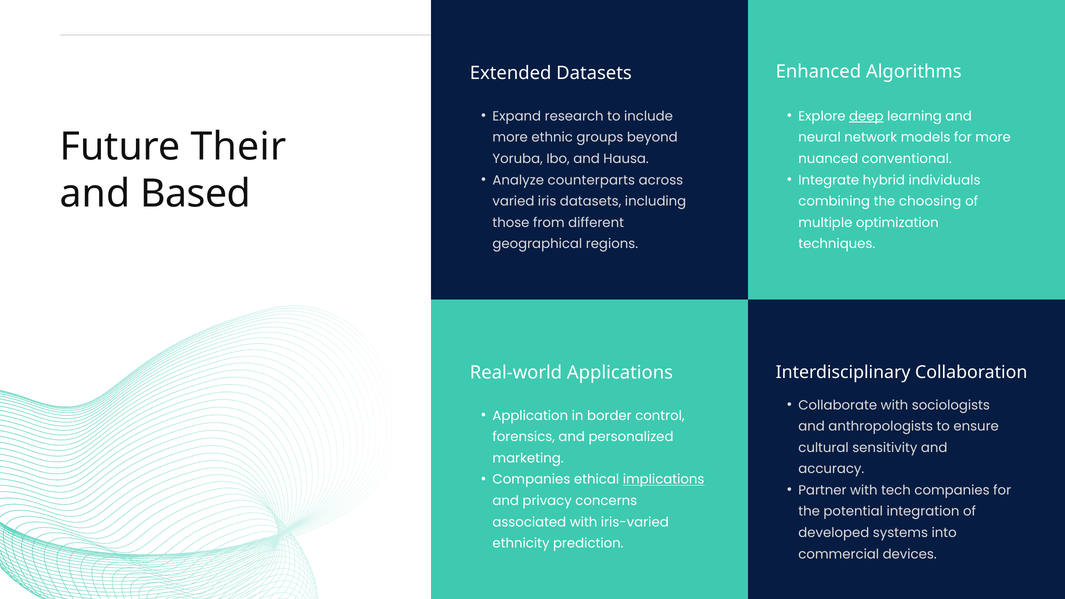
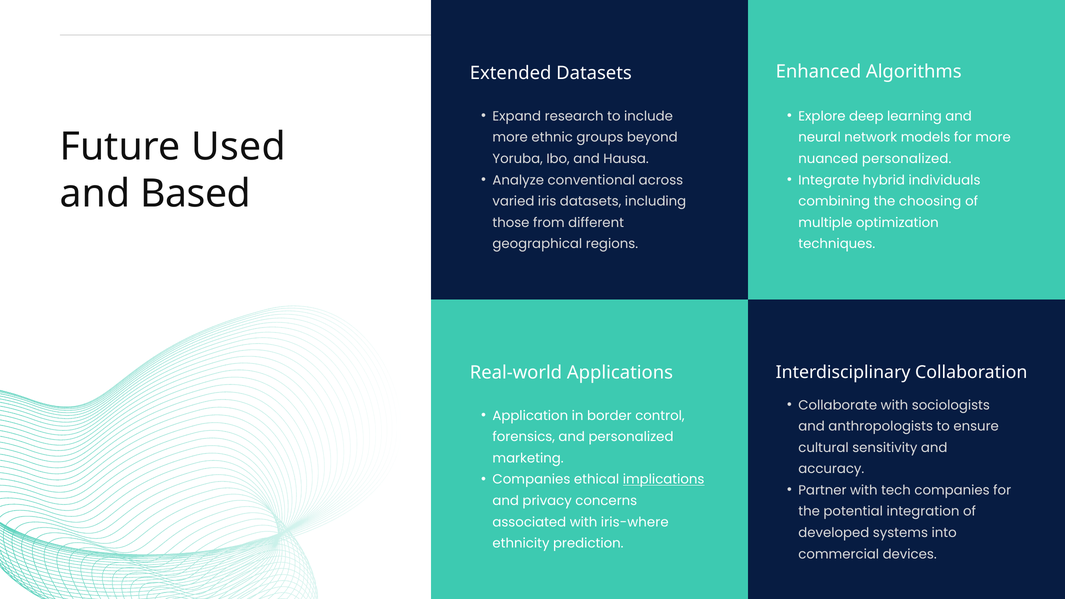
deep underline: present -> none
Their: Their -> Used
nuanced conventional: conventional -> personalized
counterparts: counterparts -> conventional
iris-varied: iris-varied -> iris-where
